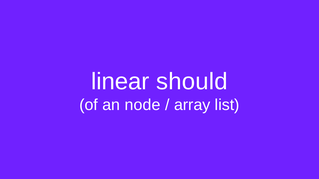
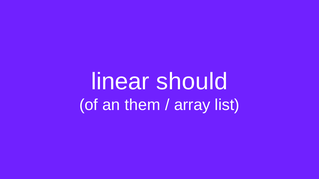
node: node -> them
